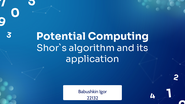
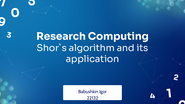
Potential: Potential -> Research
